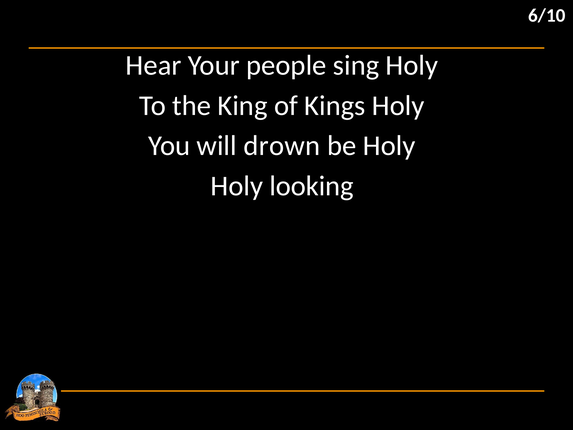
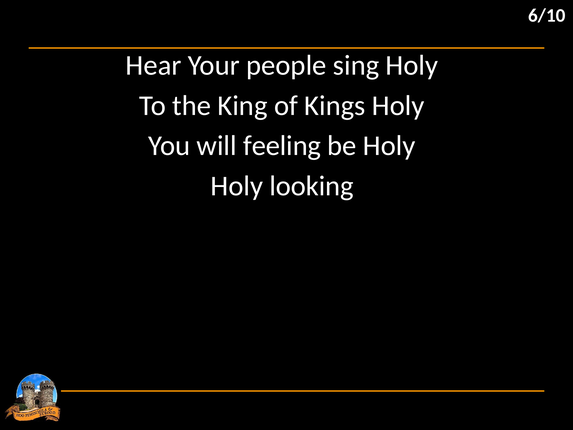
drown: drown -> feeling
